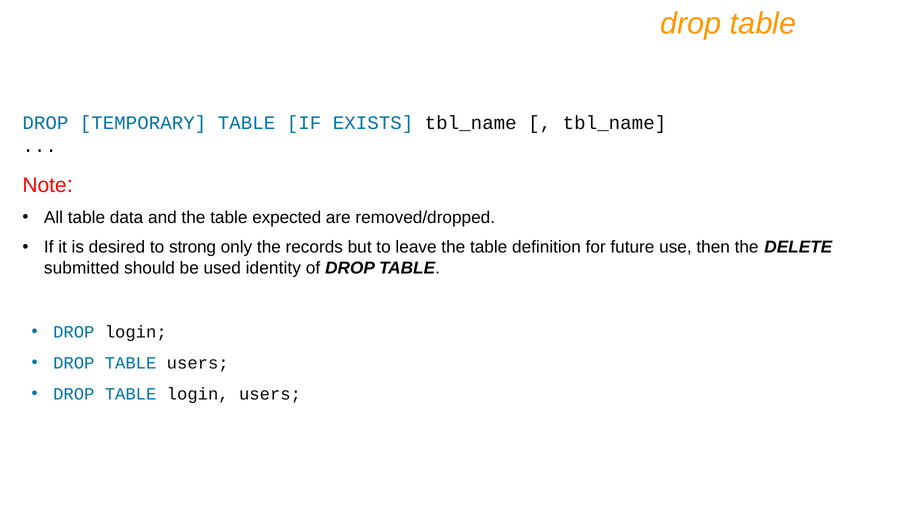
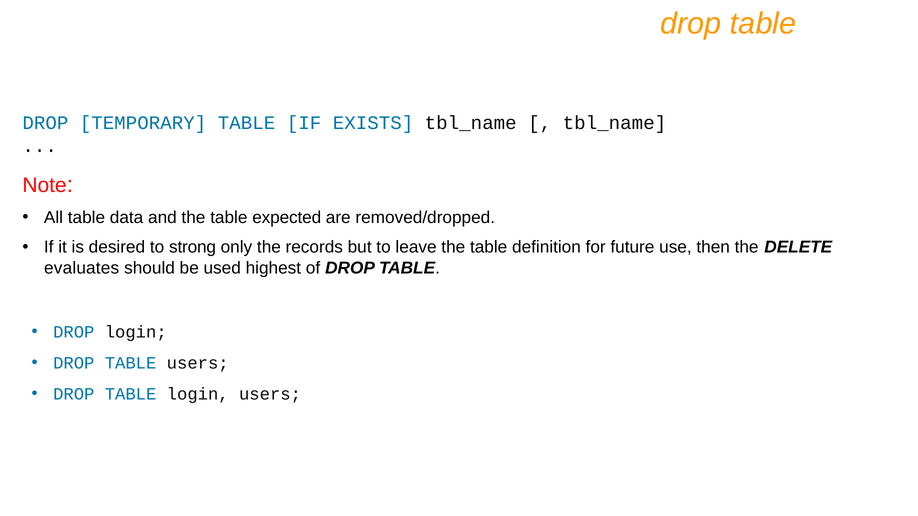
submitted: submitted -> evaluates
identity: identity -> highest
